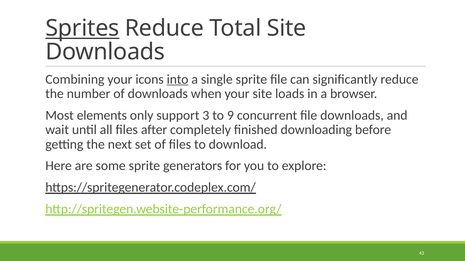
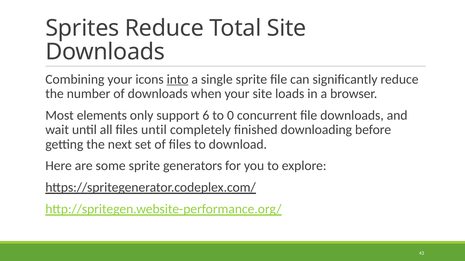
Sprites underline: present -> none
3: 3 -> 6
9: 9 -> 0
files after: after -> until
